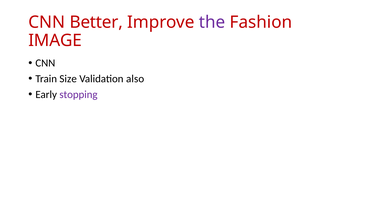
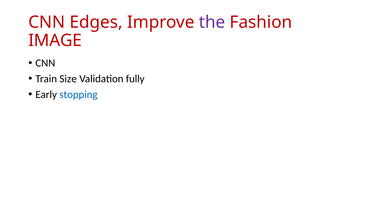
Better: Better -> Edges
also: also -> fully
stopping colour: purple -> blue
